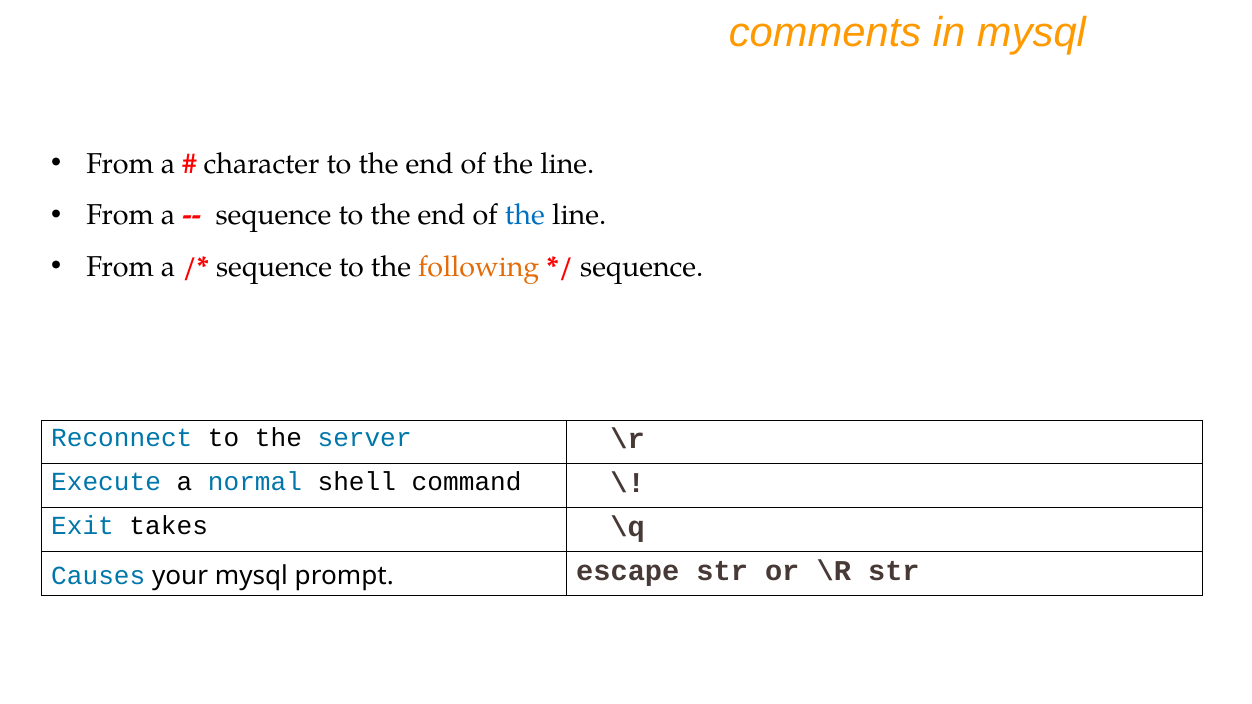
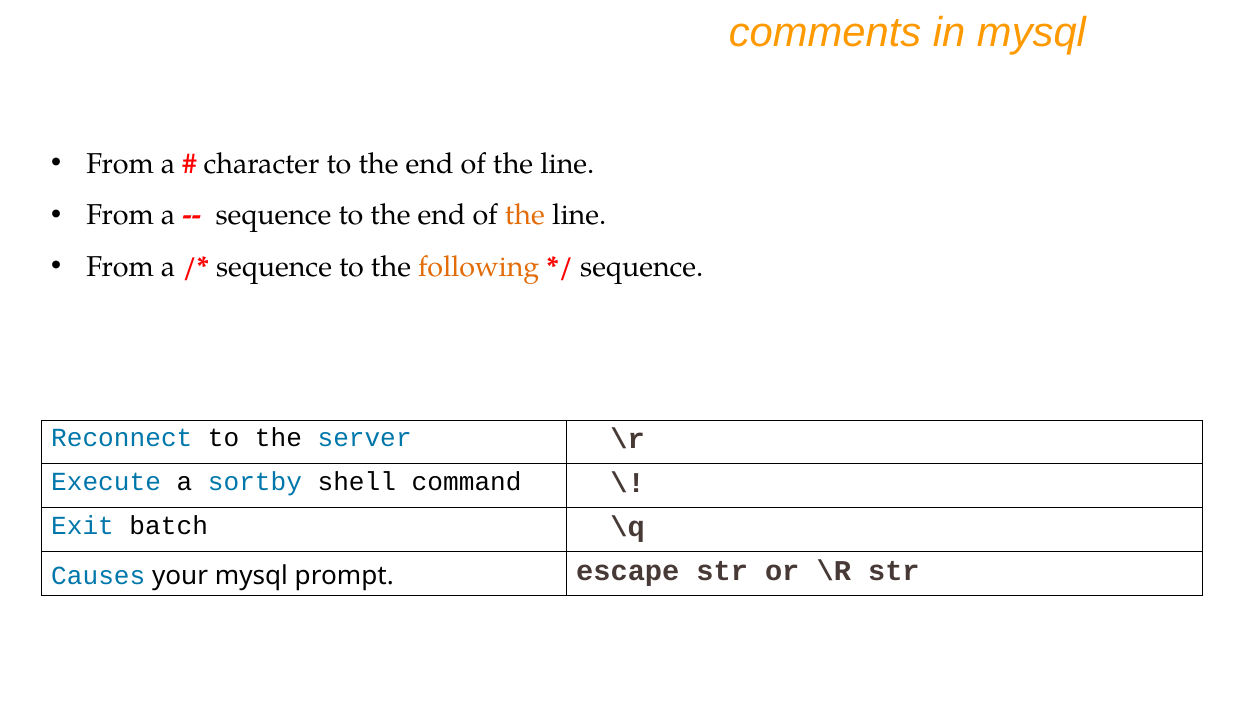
the at (525, 215) colour: blue -> orange
normal: normal -> sortby
takes: takes -> batch
